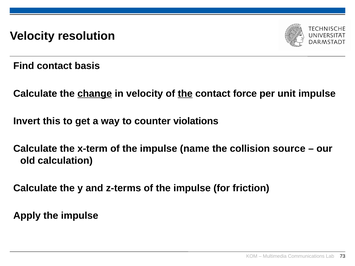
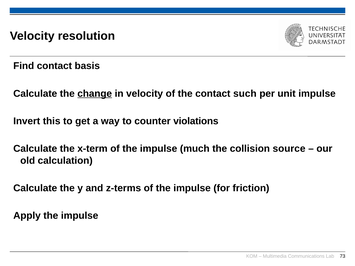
the at (185, 94) underline: present -> none
force: force -> such
name: name -> much
